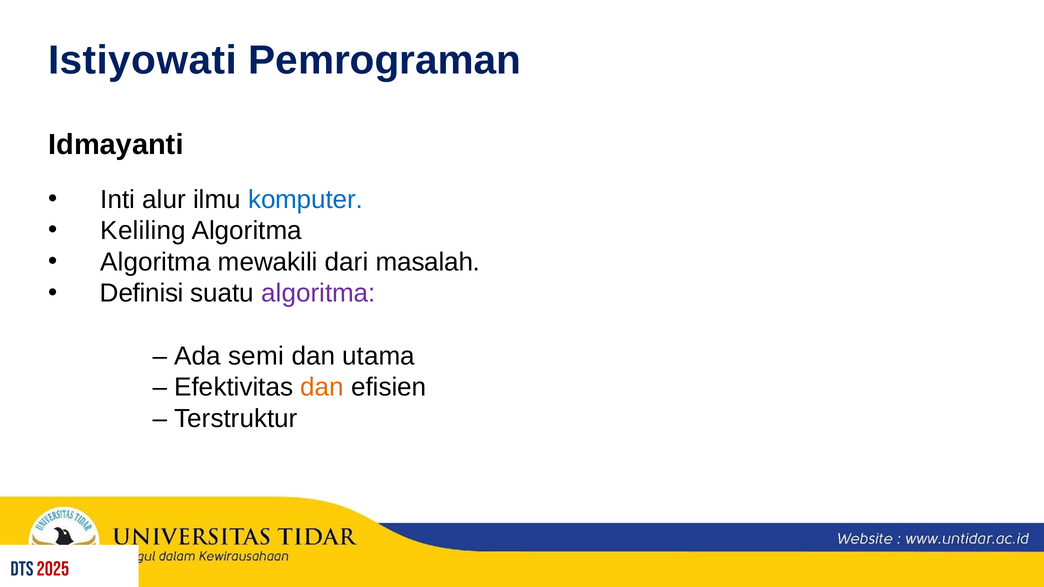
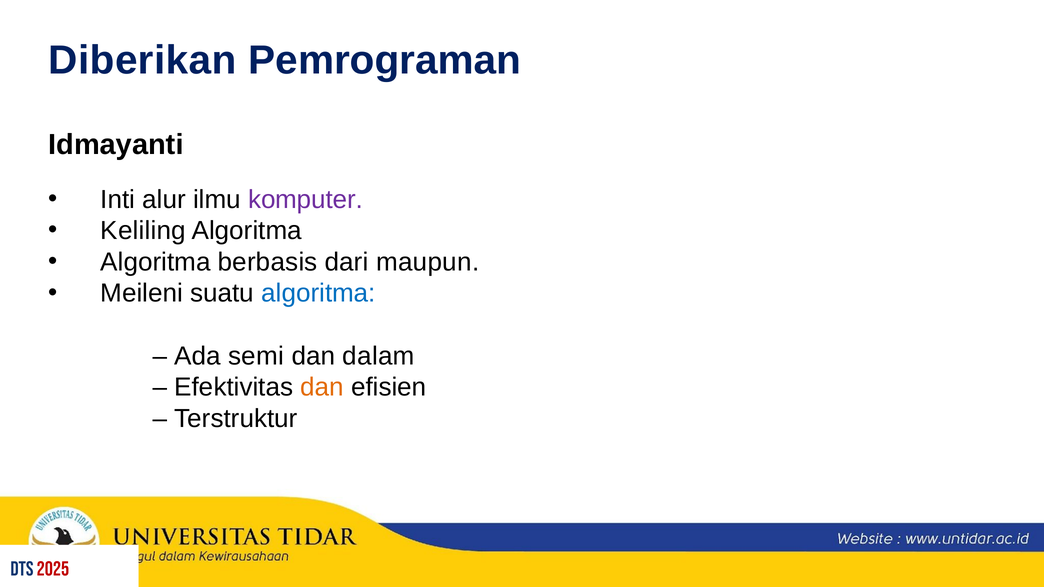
Istiyowati: Istiyowati -> Diberikan
komputer colour: blue -> purple
mewakili: mewakili -> berbasis
masalah: masalah -> maupun
Definisi: Definisi -> Meileni
algoritma at (318, 293) colour: purple -> blue
utama: utama -> dalam
